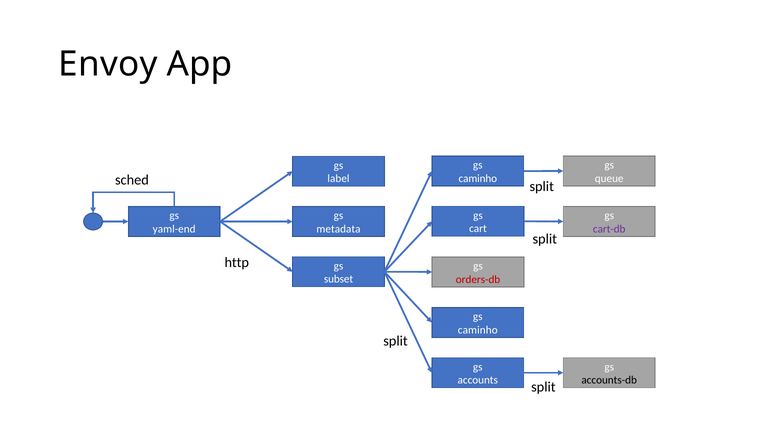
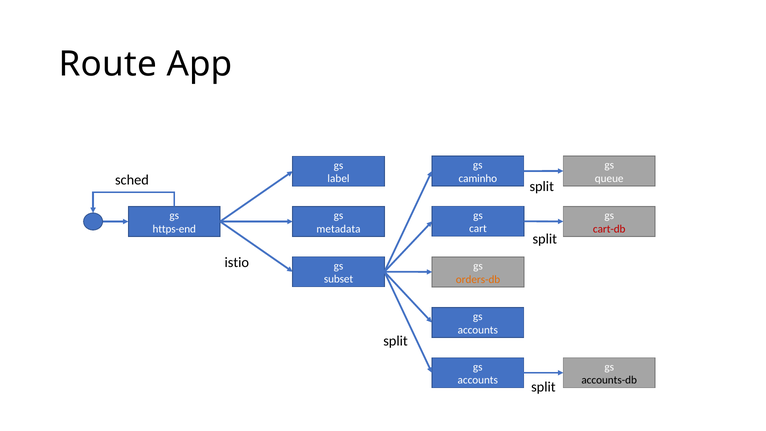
Envoy: Envoy -> Route
cart-db colour: purple -> red
yaml-end: yaml-end -> https-end
http: http -> istio
orders-db colour: red -> orange
caminho at (478, 330): caminho -> accounts
